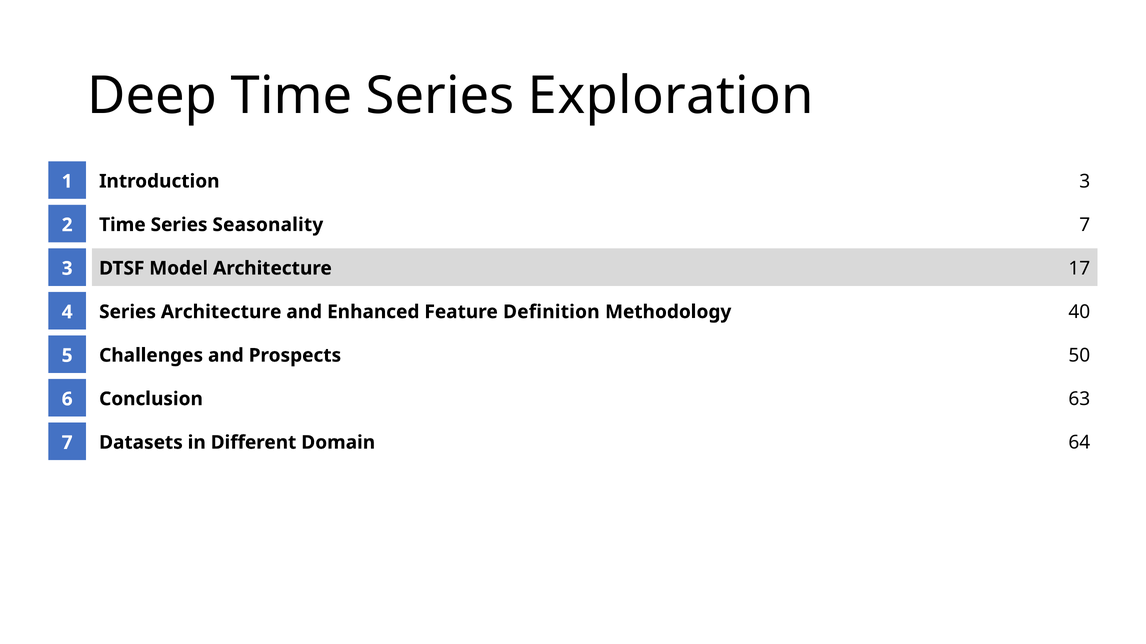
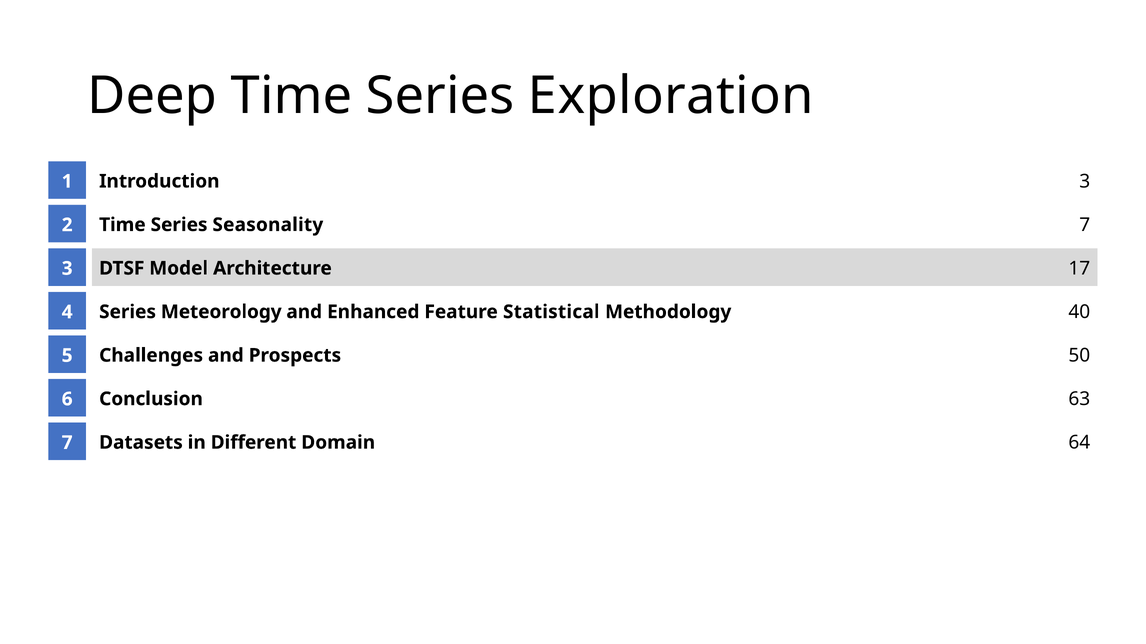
Series Architecture: Architecture -> Meteorology
Definition: Definition -> Statistical
